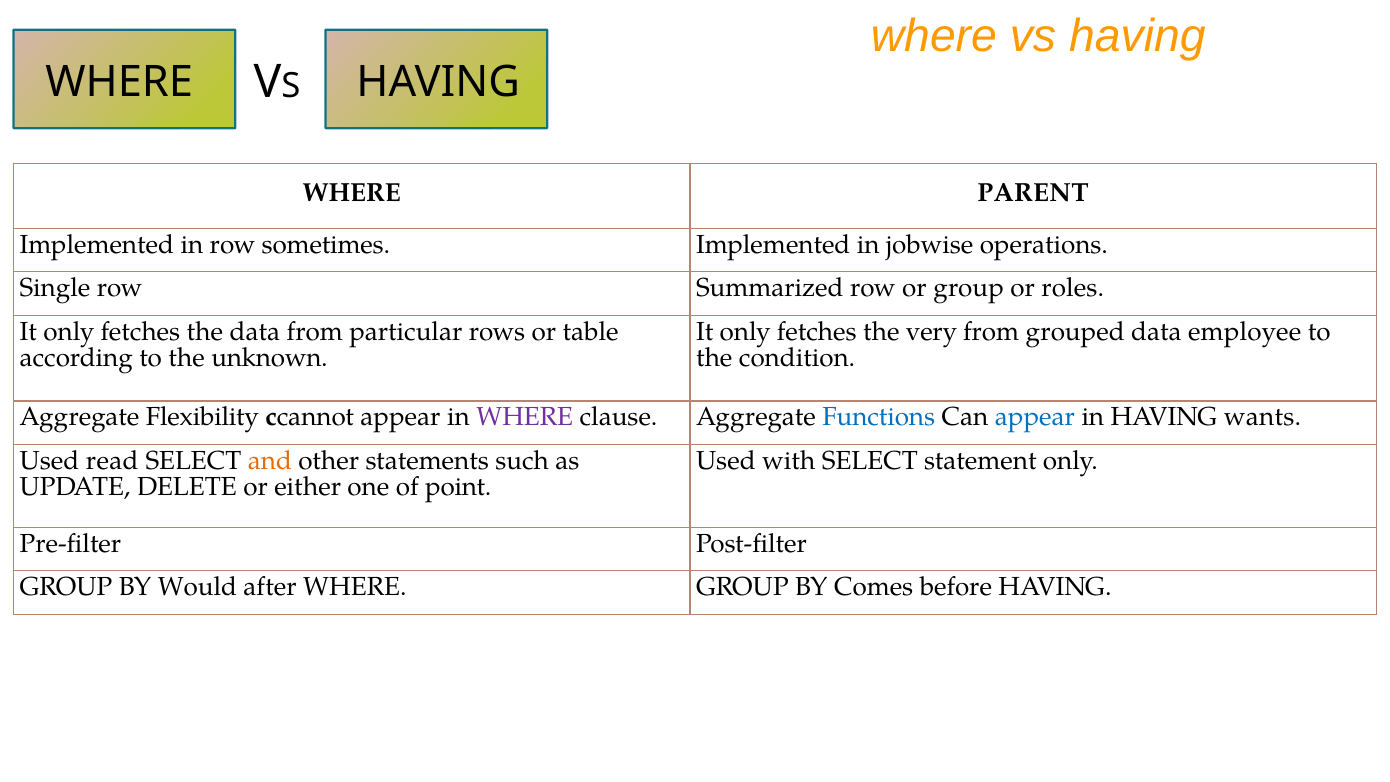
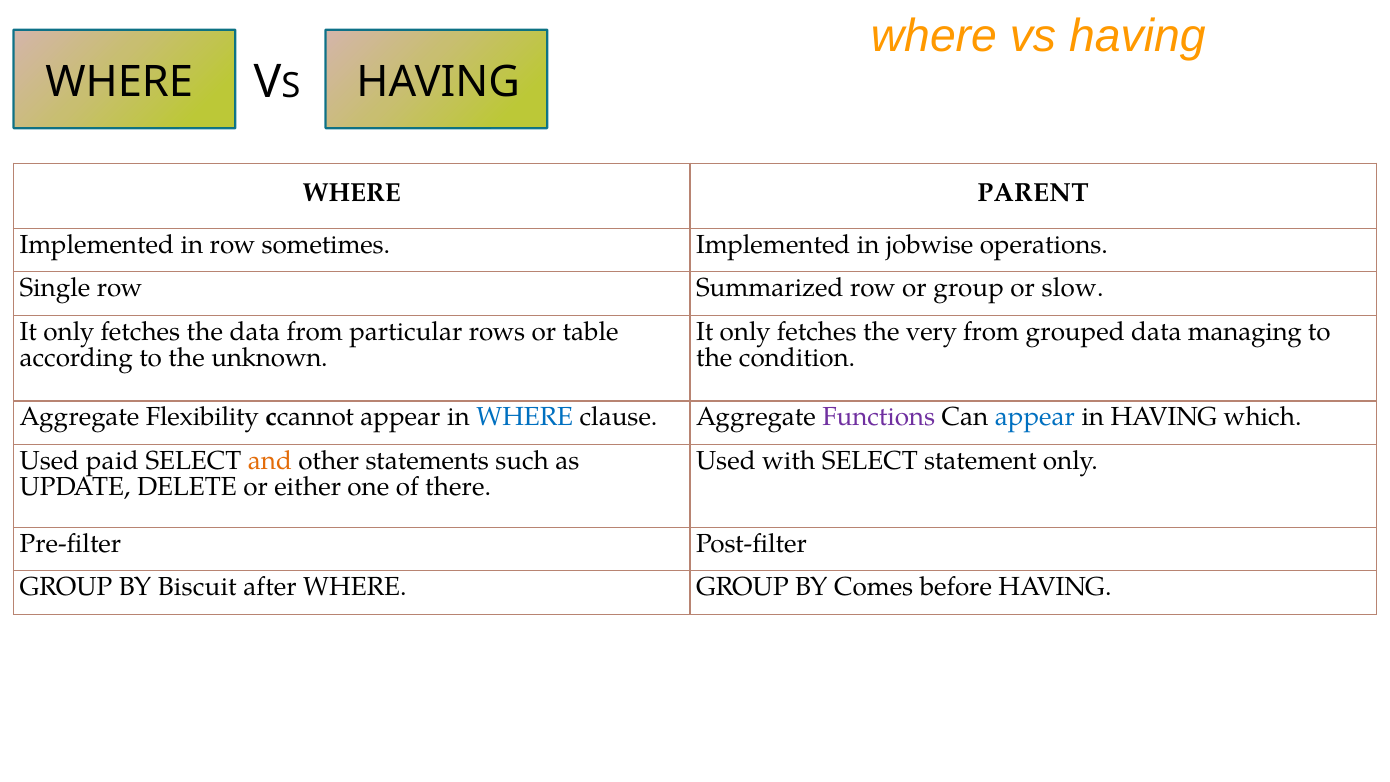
roles: roles -> slow
employee: employee -> managing
WHERE at (525, 417) colour: purple -> blue
Functions colour: blue -> purple
wants: wants -> which
read: read -> paid
point: point -> there
Would: Would -> Biscuit
